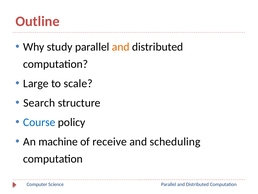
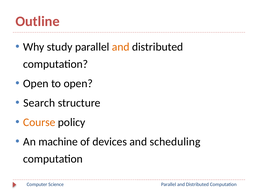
Large at (36, 83): Large -> Open
to scale: scale -> open
Course colour: blue -> orange
receive: receive -> devices
